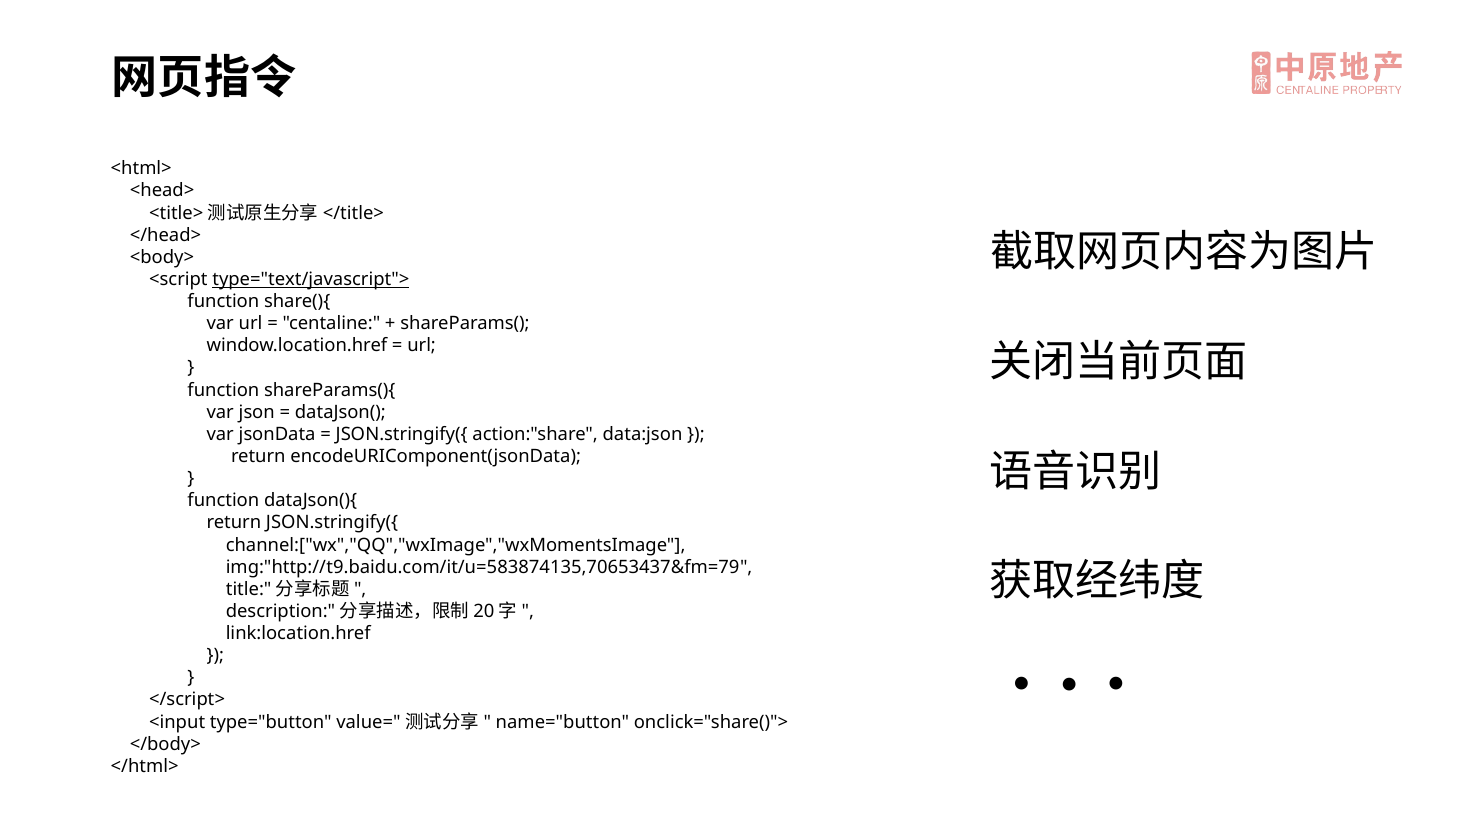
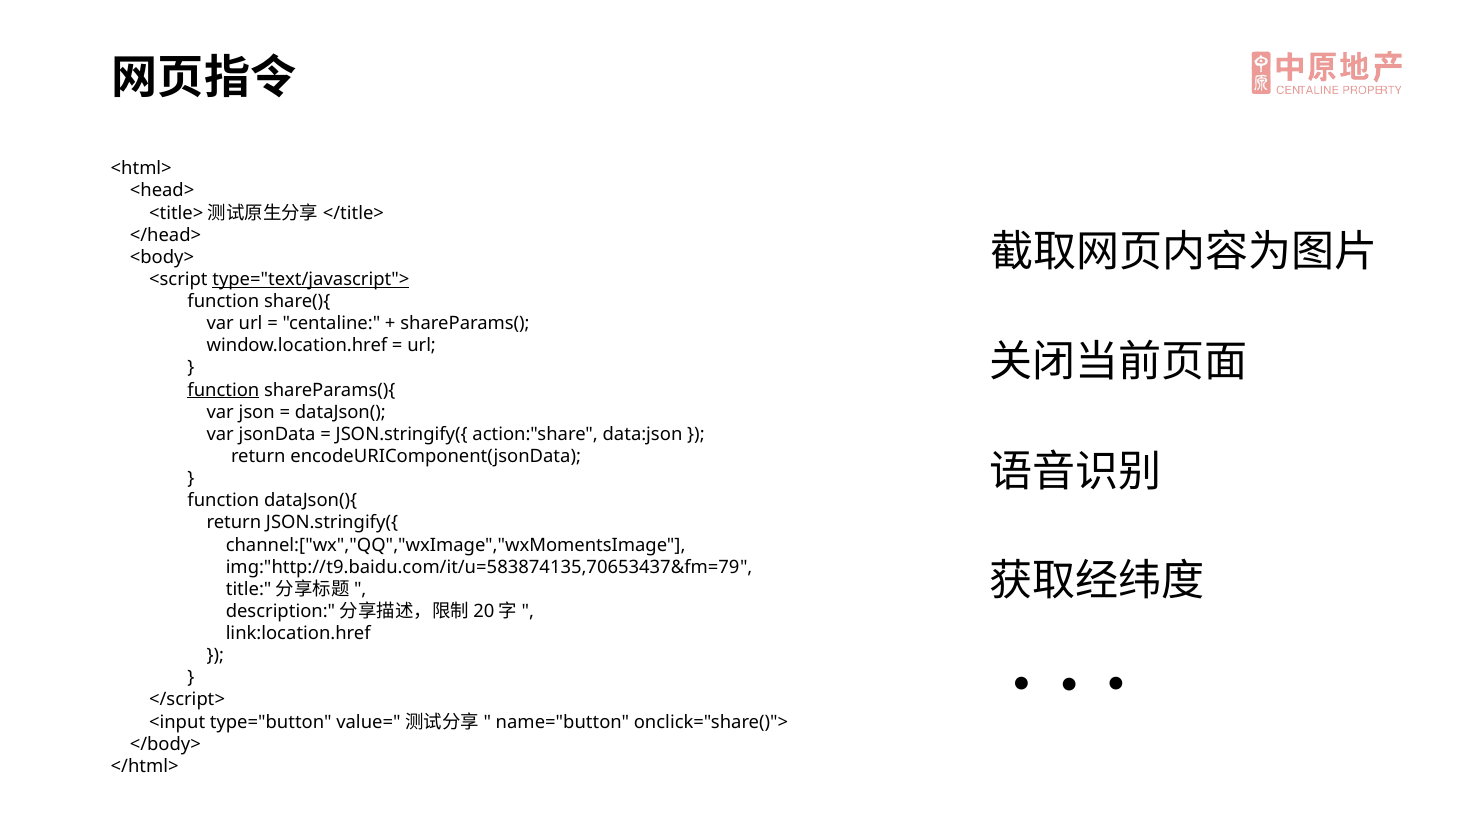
function at (223, 390) underline: none -> present
